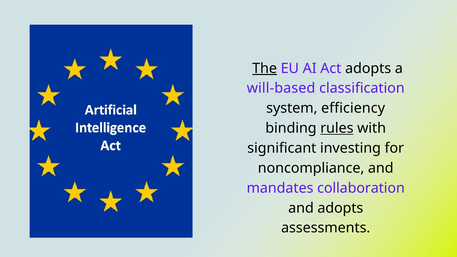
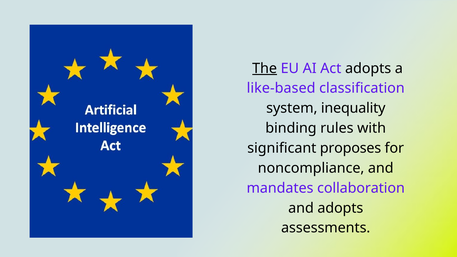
will-based: will-based -> like-based
efficiency: efficiency -> inequality
rules underline: present -> none
investing: investing -> proposes
